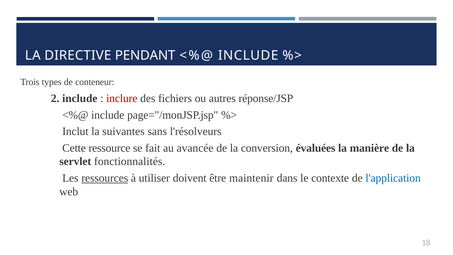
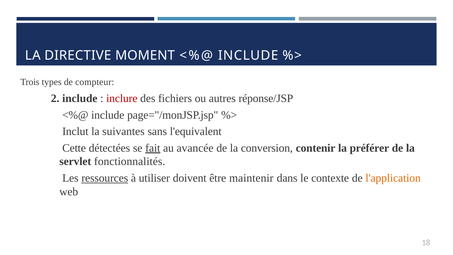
PENDANT: PENDANT -> MOMENT
conteneur: conteneur -> compteur
l'résolveurs: l'résolveurs -> l'equivalent
ressource: ressource -> détectées
fait underline: none -> present
évaluées: évaluées -> contenir
manière: manière -> préférer
l'application colour: blue -> orange
